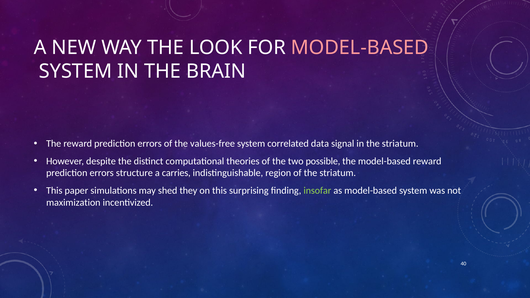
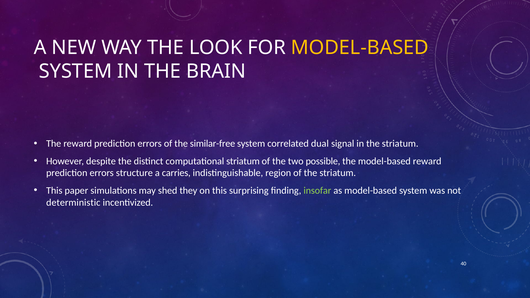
MODEL-BASED at (360, 48) colour: pink -> yellow
values-free: values-free -> similar-free
data: data -> dual
computational theories: theories -> striatum
maximization: maximization -> deterministic
